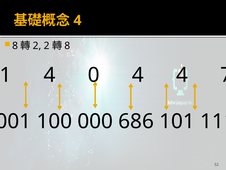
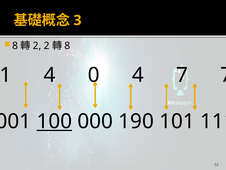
4 at (77, 20): 4 -> 3
4 4: 4 -> 7
100 underline: none -> present
686: 686 -> 190
